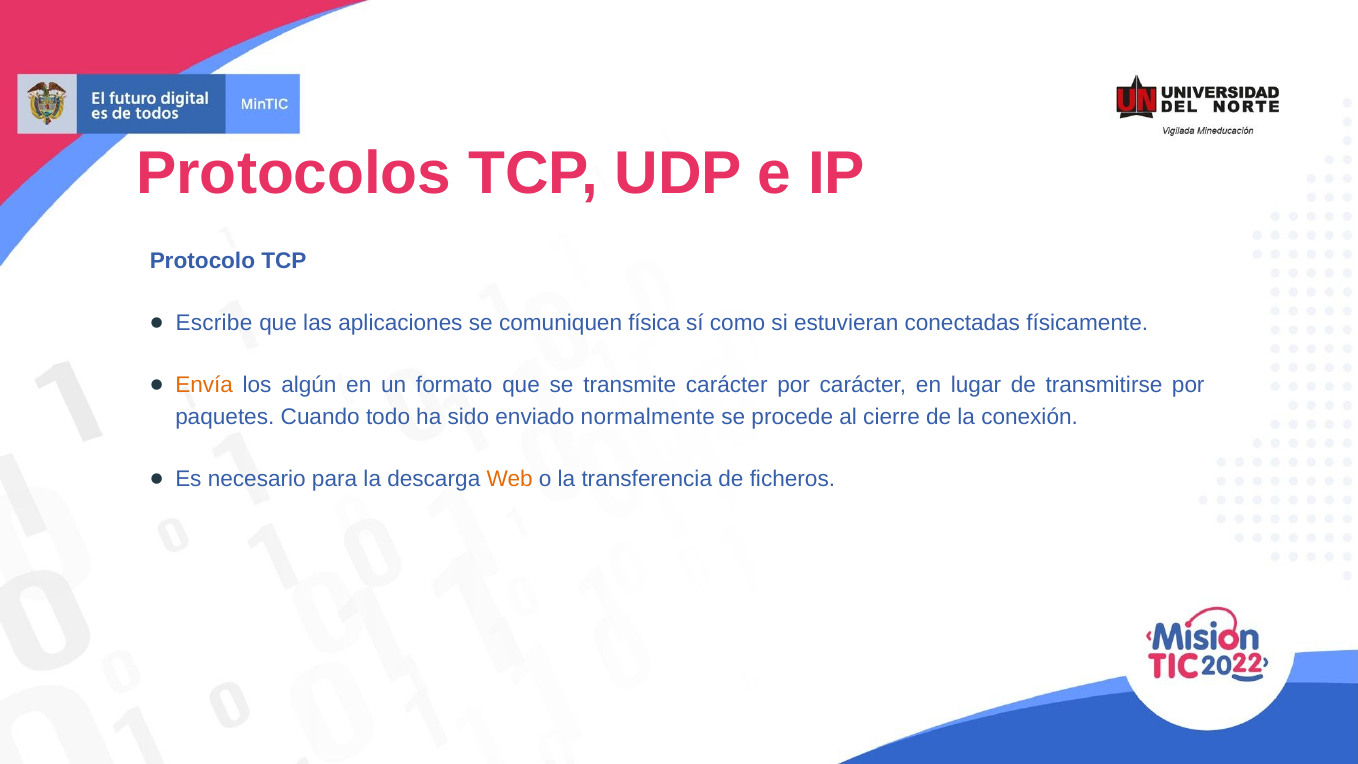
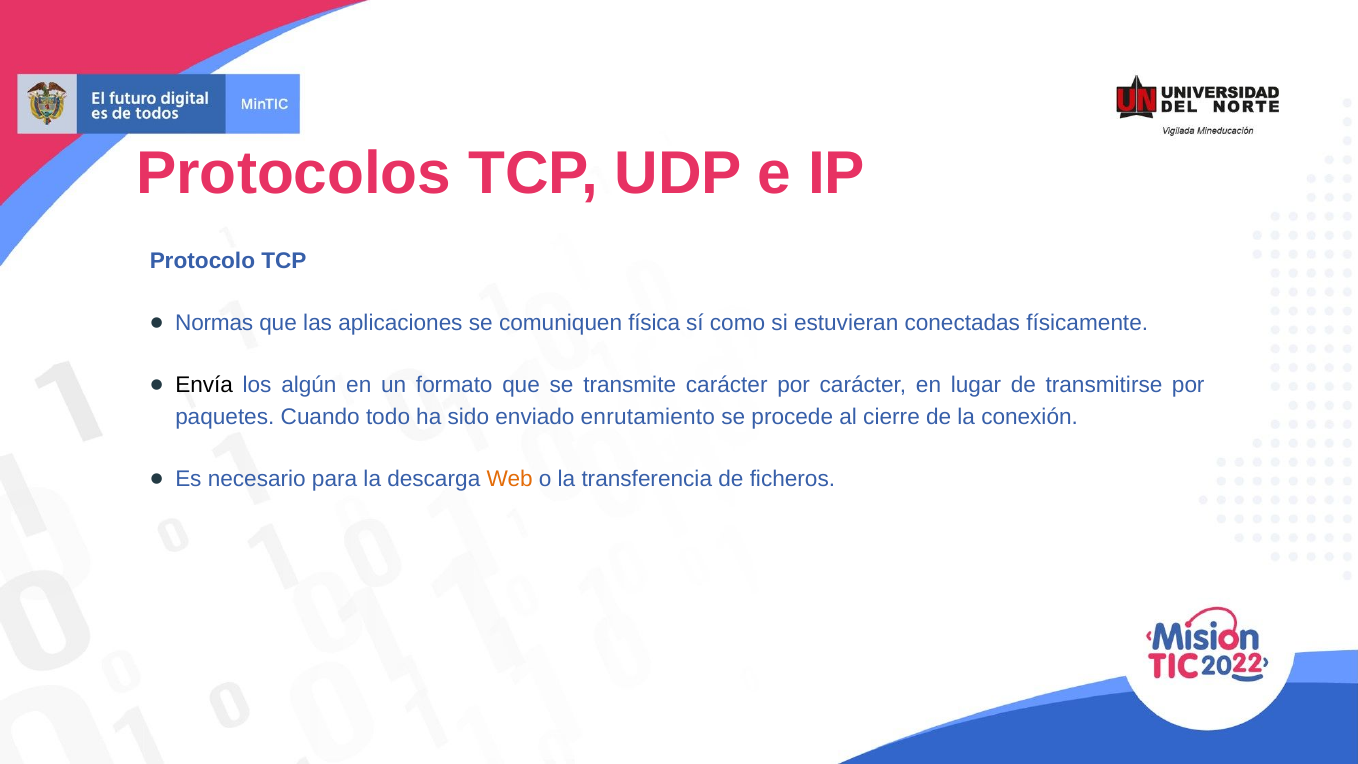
Escribe: Escribe -> Normas
Envía colour: orange -> black
normalmente: normalmente -> enrutamiento
